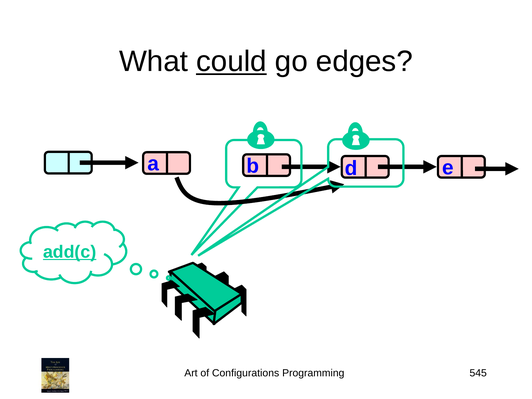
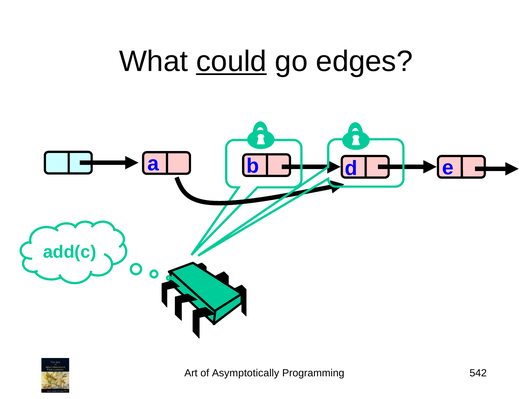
add(c underline: present -> none
Configurations: Configurations -> Asymptotically
545: 545 -> 542
